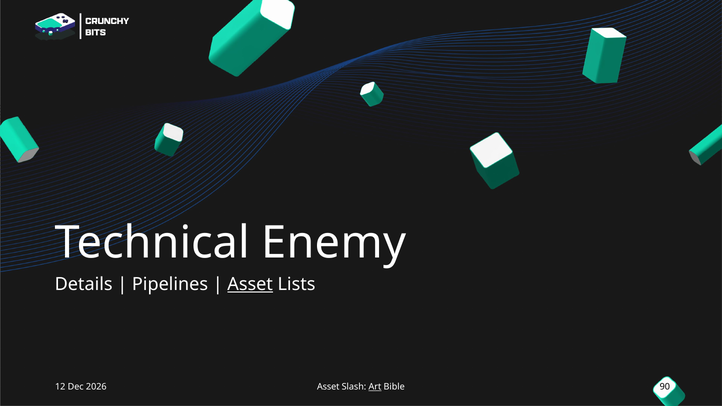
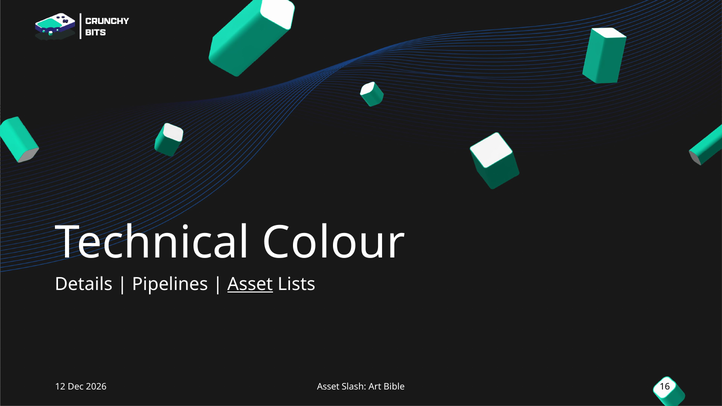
Enemy: Enemy -> Colour
Art underline: present -> none
90: 90 -> 16
